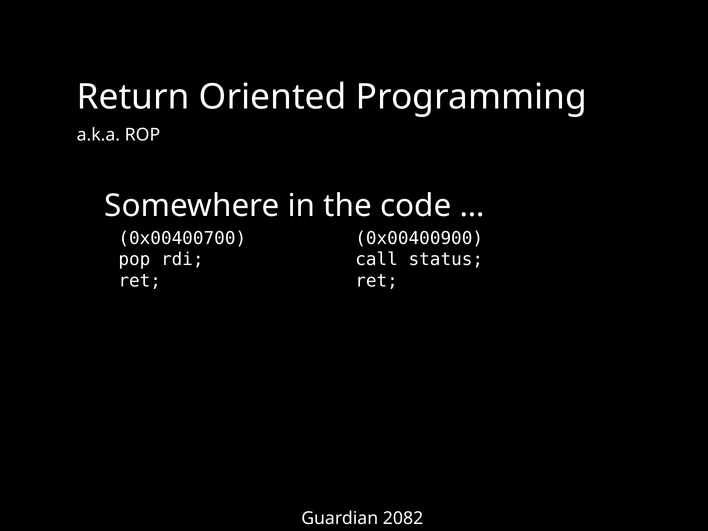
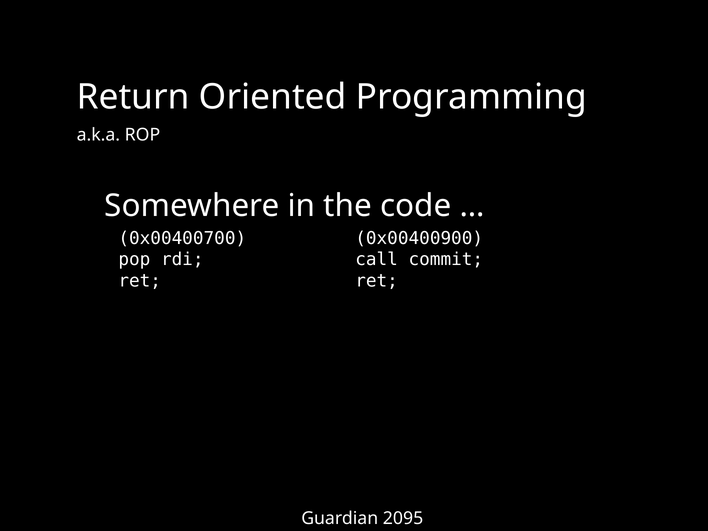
status: status -> commit
2082: 2082 -> 2095
